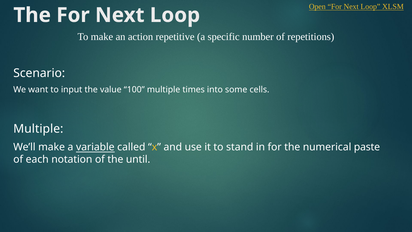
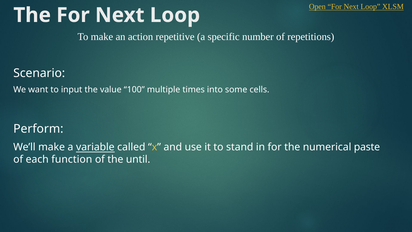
Multiple at (38, 129): Multiple -> Perform
notation: notation -> function
